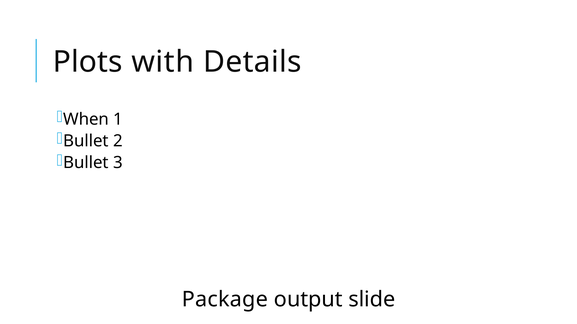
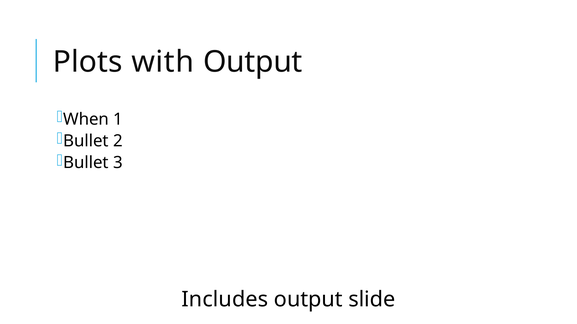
with Details: Details -> Output
Package: Package -> Includes
